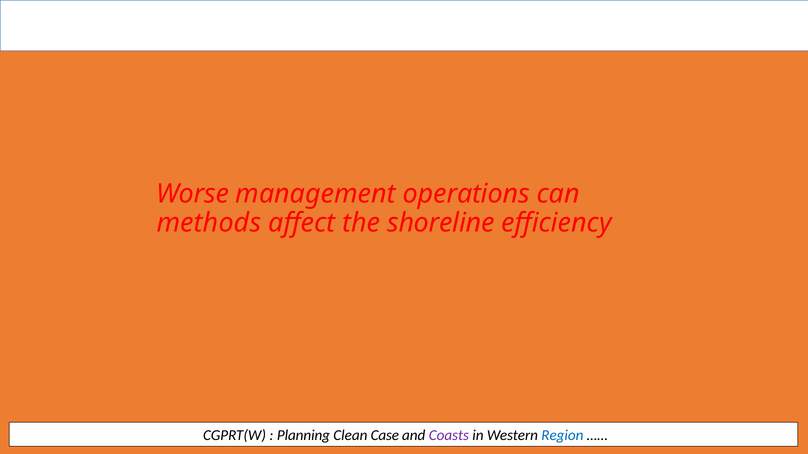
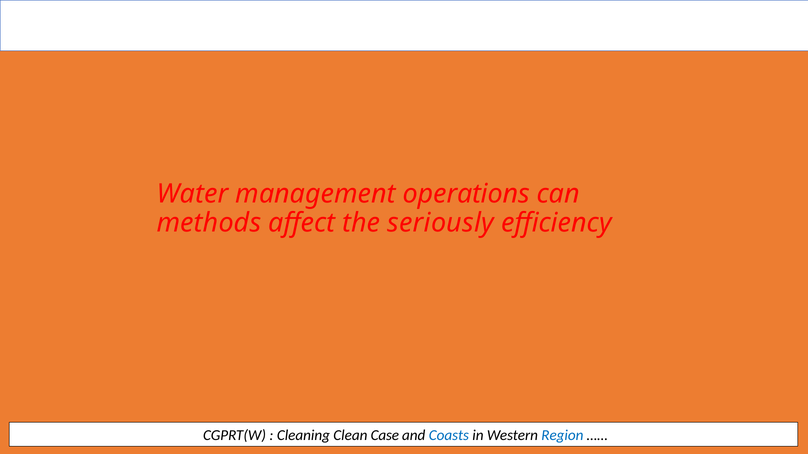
Worse: Worse -> Water
shoreline: shoreline -> seriously
Planning: Planning -> Cleaning
Coasts colour: purple -> blue
